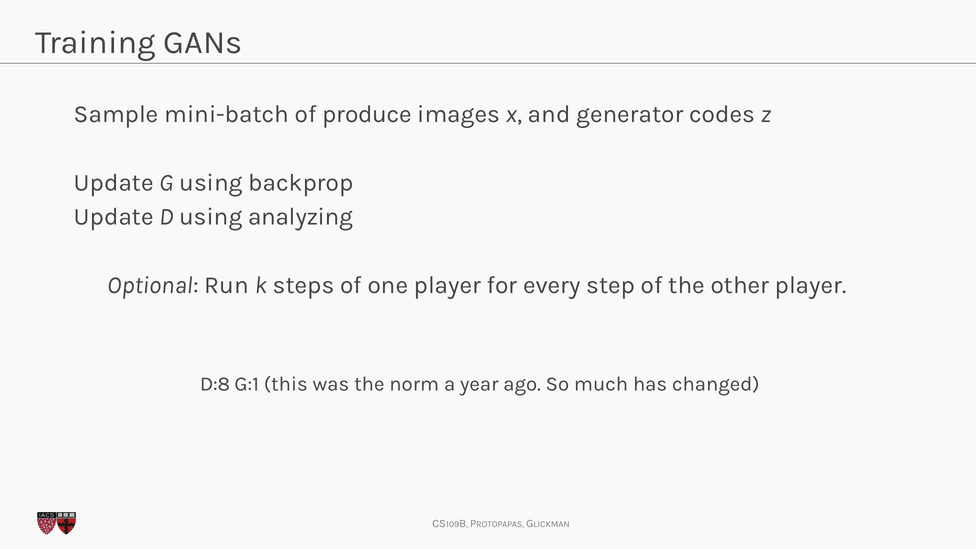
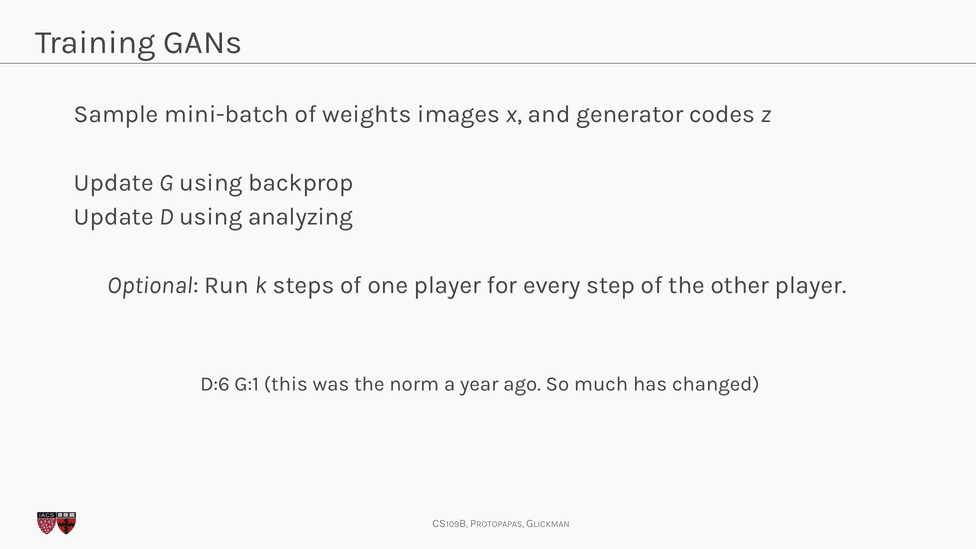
produce: produce -> weights
D:8: D:8 -> D:6
